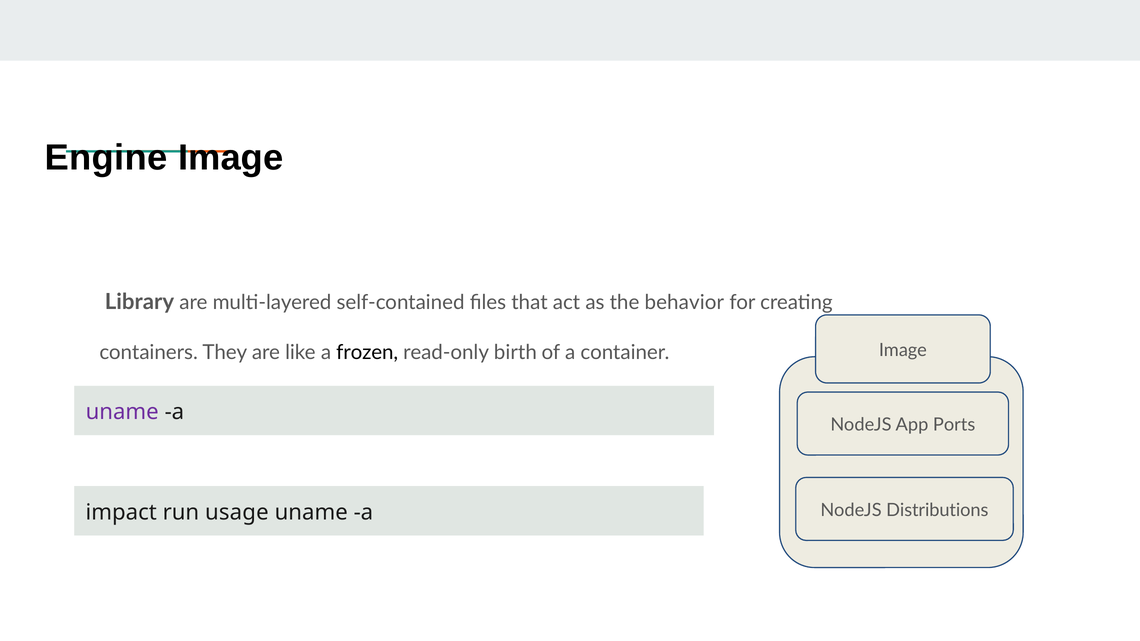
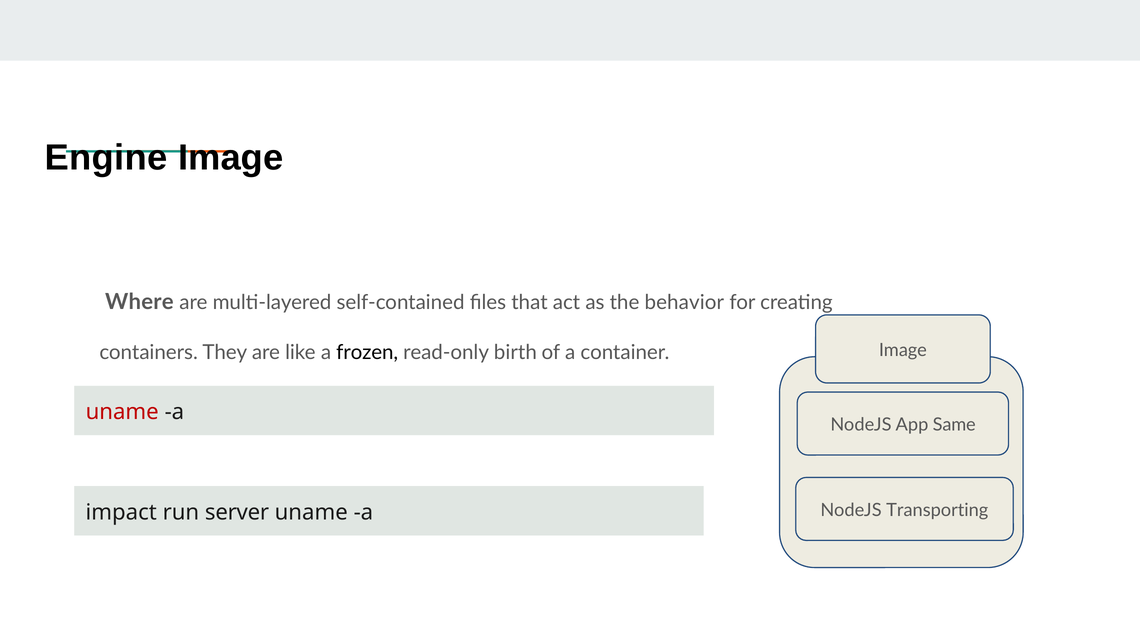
Library: Library -> Where
uname at (122, 412) colour: purple -> red
Ports: Ports -> Same
Distributions: Distributions -> Transporting
usage: usage -> server
